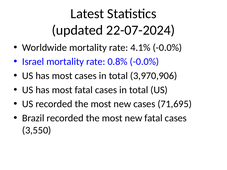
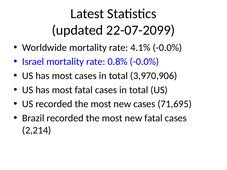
22-07-2024: 22-07-2024 -> 22-07-2099
3,550: 3,550 -> 2,214
